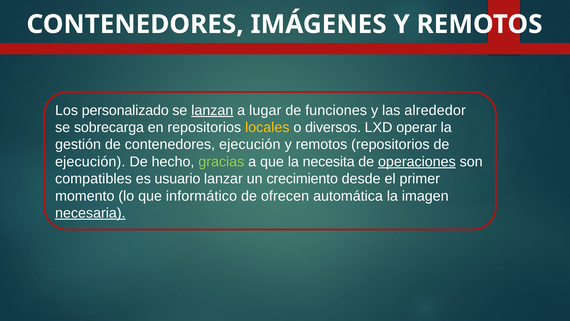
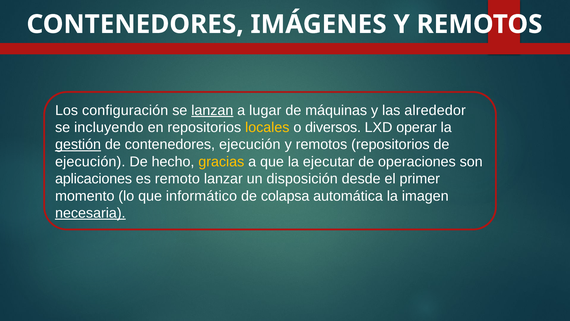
personalizado: personalizado -> configuración
funciones: funciones -> máquinas
sobrecarga: sobrecarga -> incluyendo
gestión underline: none -> present
gracias colour: light green -> yellow
necesita: necesita -> ejecutar
operaciones underline: present -> none
compatibles: compatibles -> aplicaciones
usuario: usuario -> remoto
crecimiento: crecimiento -> disposición
ofrecen: ofrecen -> colapsa
